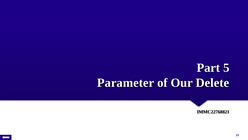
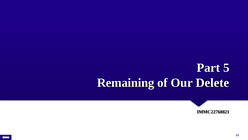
Parameter: Parameter -> Remaining
